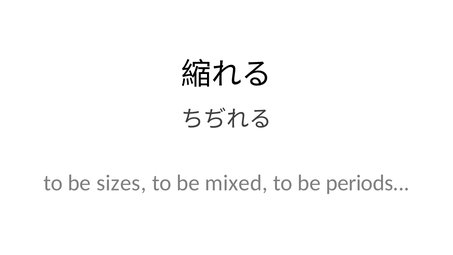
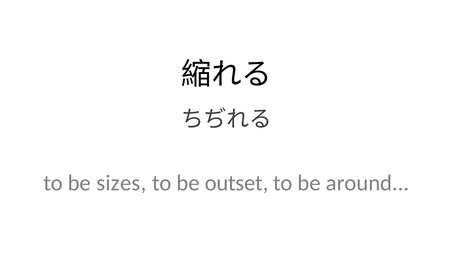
mixed: mixed -> outset
periods: periods -> around
